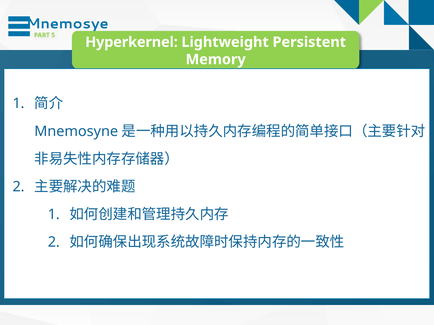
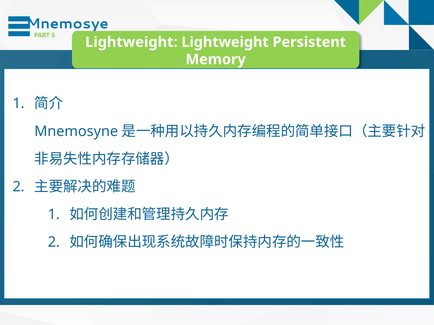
Hyperkernel at (131, 42): Hyperkernel -> Lightweight
